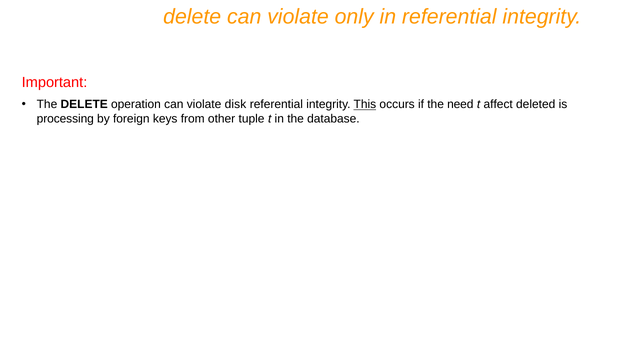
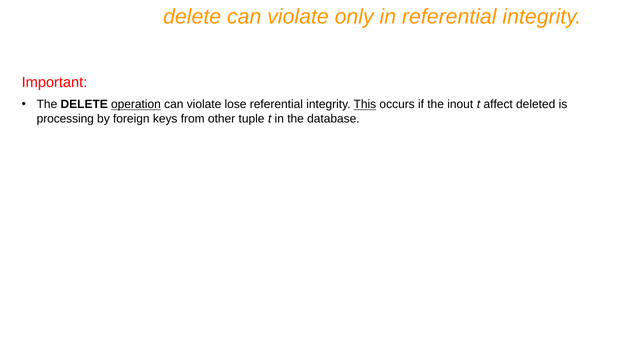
operation underline: none -> present
disk: disk -> lose
need: need -> inout
